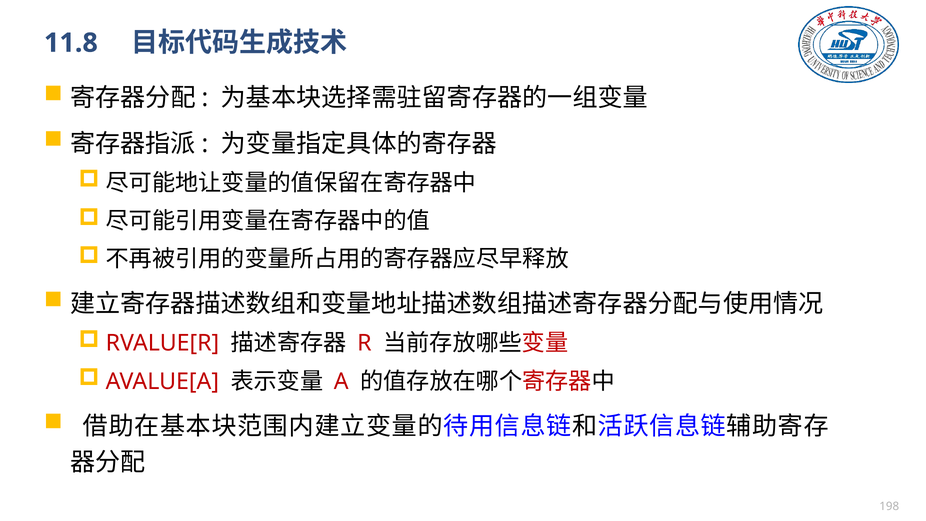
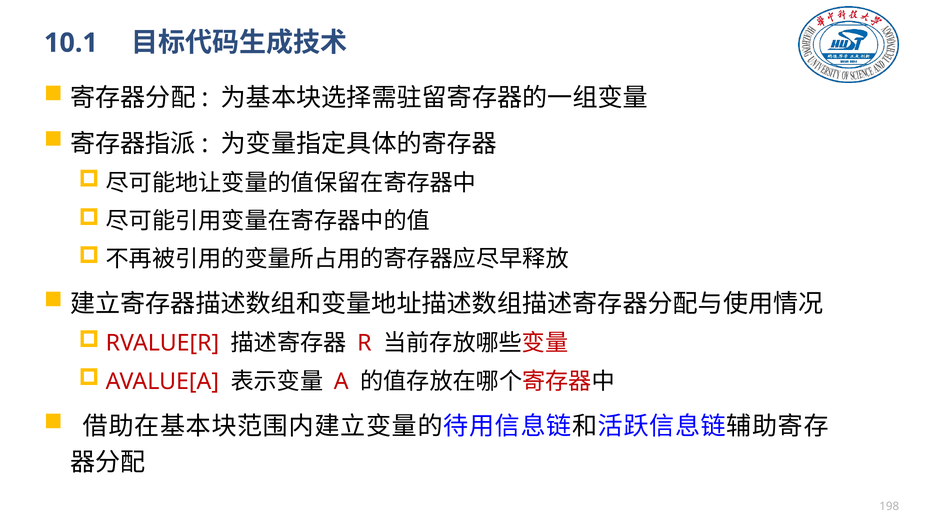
11.8: 11.8 -> 10.1
